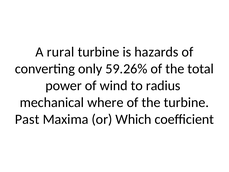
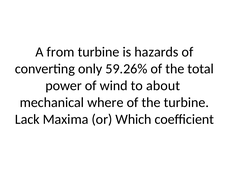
rural: rural -> from
radius: radius -> about
Past: Past -> Lack
